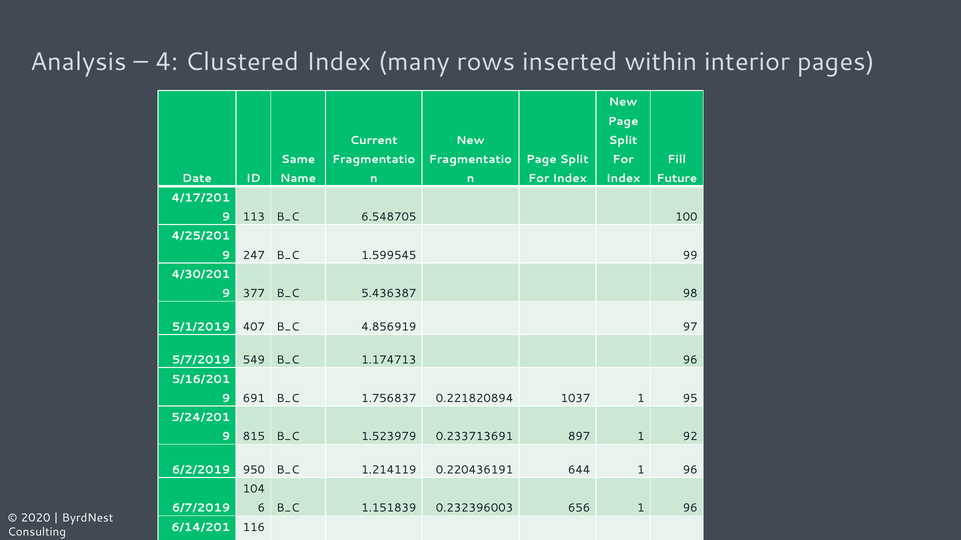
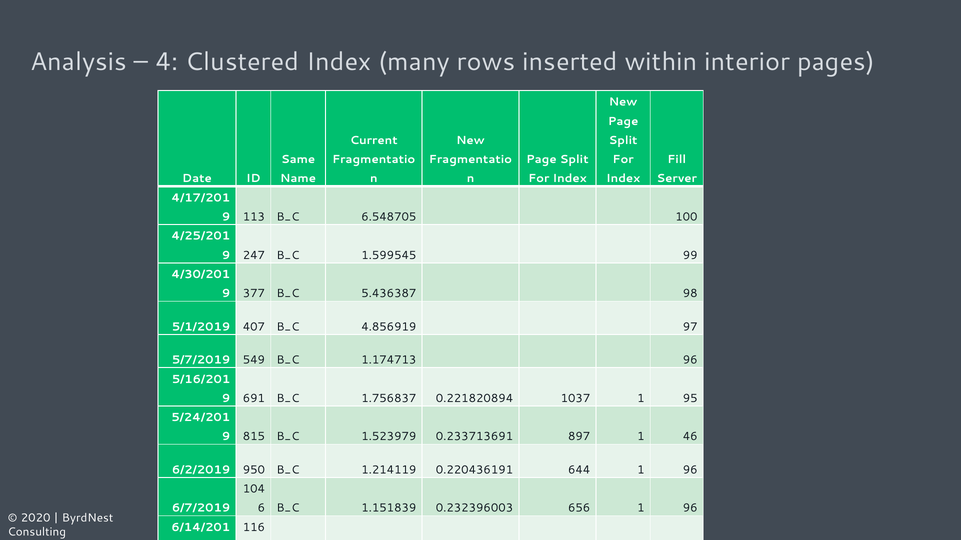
Future: Future -> Server
92: 92 -> 46
